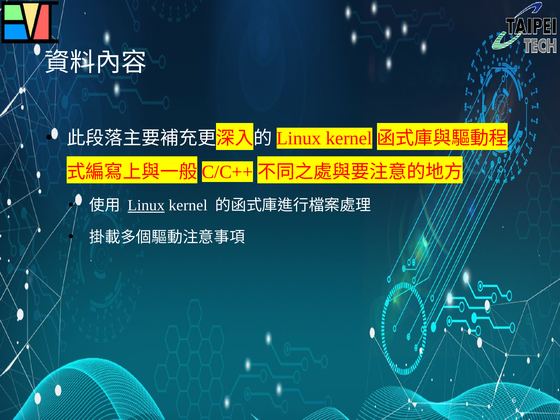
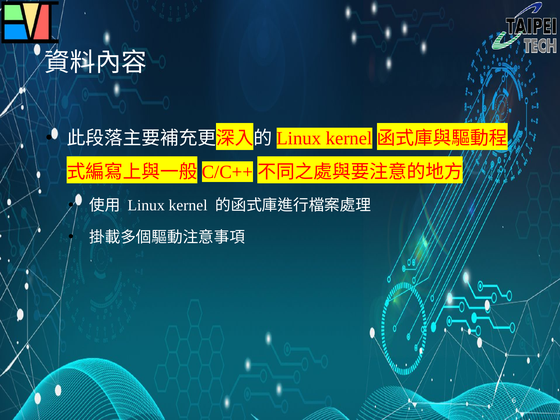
Linux underline: present -> none
